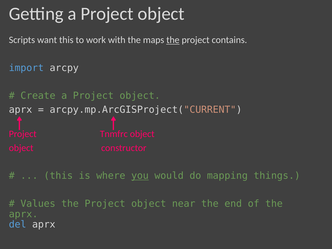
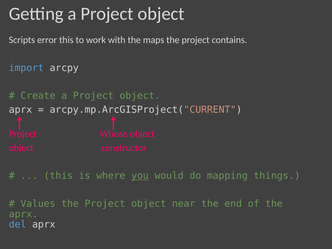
want: want -> error
the at (173, 40) underline: present -> none
Tnmfrc: Tnmfrc -> Whose
